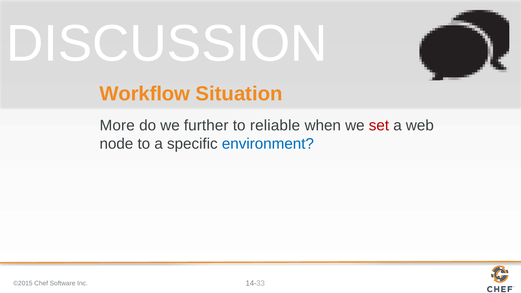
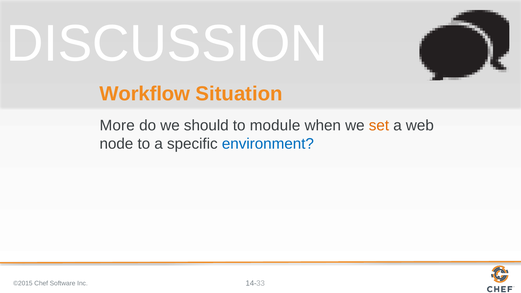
further: further -> should
reliable: reliable -> module
set colour: red -> orange
